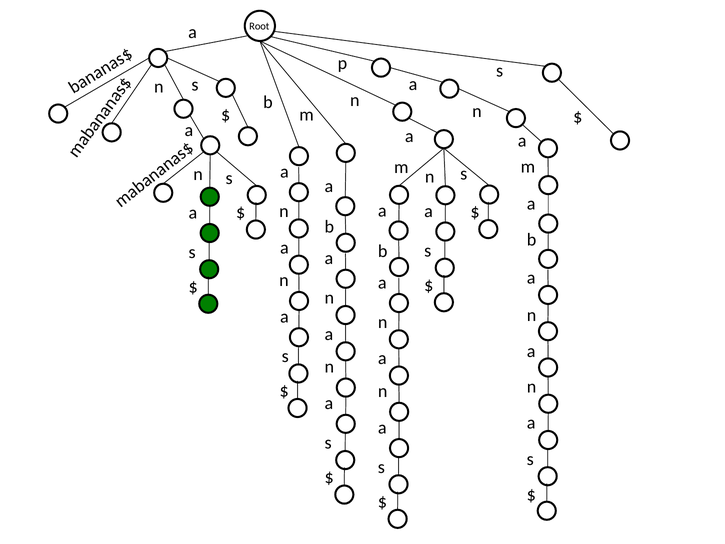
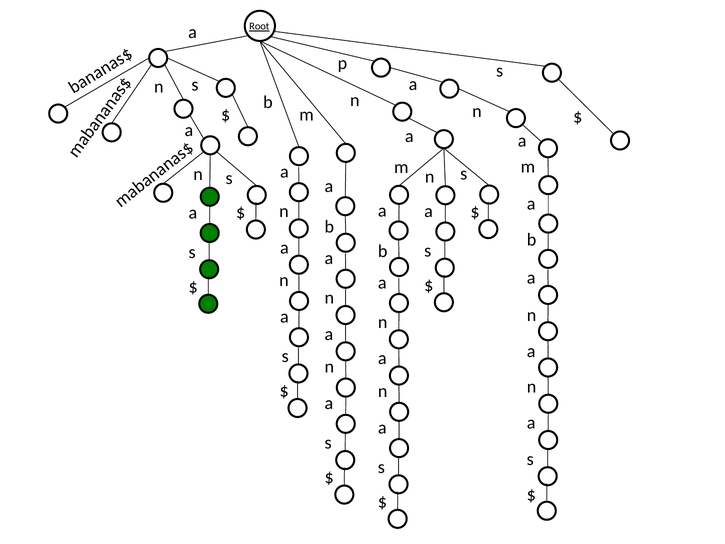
Root underline: none -> present
